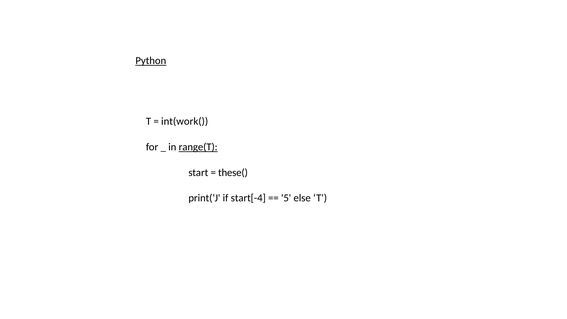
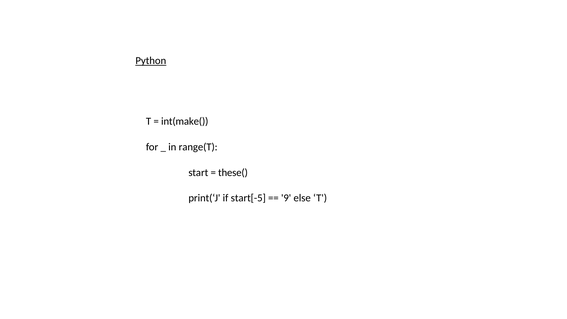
int(work(: int(work( -> int(make(
range(T underline: present -> none
start[-4: start[-4 -> start[-5
5: 5 -> 9
